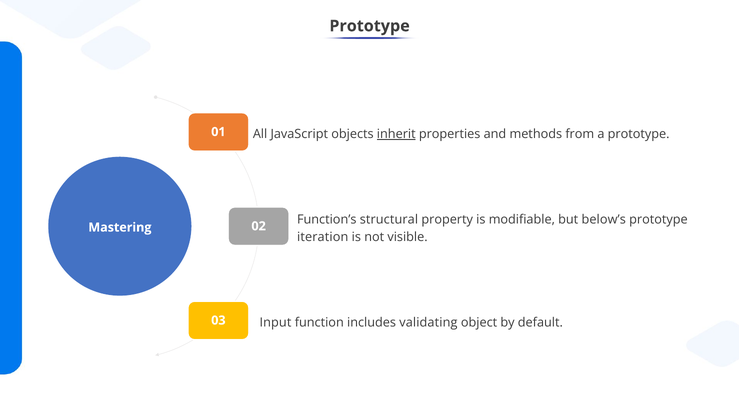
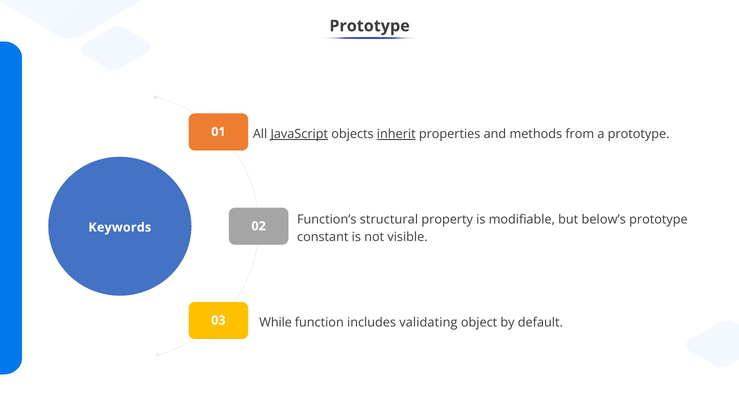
JavaScript underline: none -> present
Mastering: Mastering -> Keywords
iteration: iteration -> constant
Input: Input -> While
